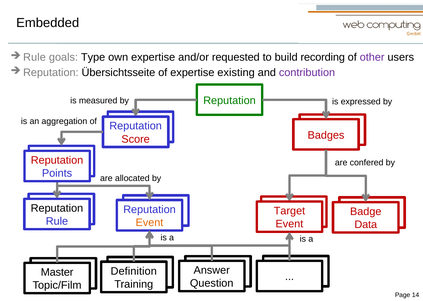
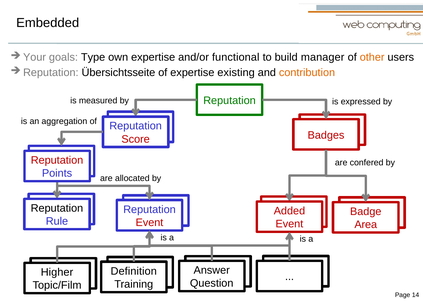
Rule at (34, 57): Rule -> Your
requested: requested -> functional
recording: recording -> manager
other colour: purple -> orange
contribution colour: purple -> orange
Target: Target -> Added
Event at (149, 222) colour: orange -> red
Data: Data -> Area
Master: Master -> Higher
